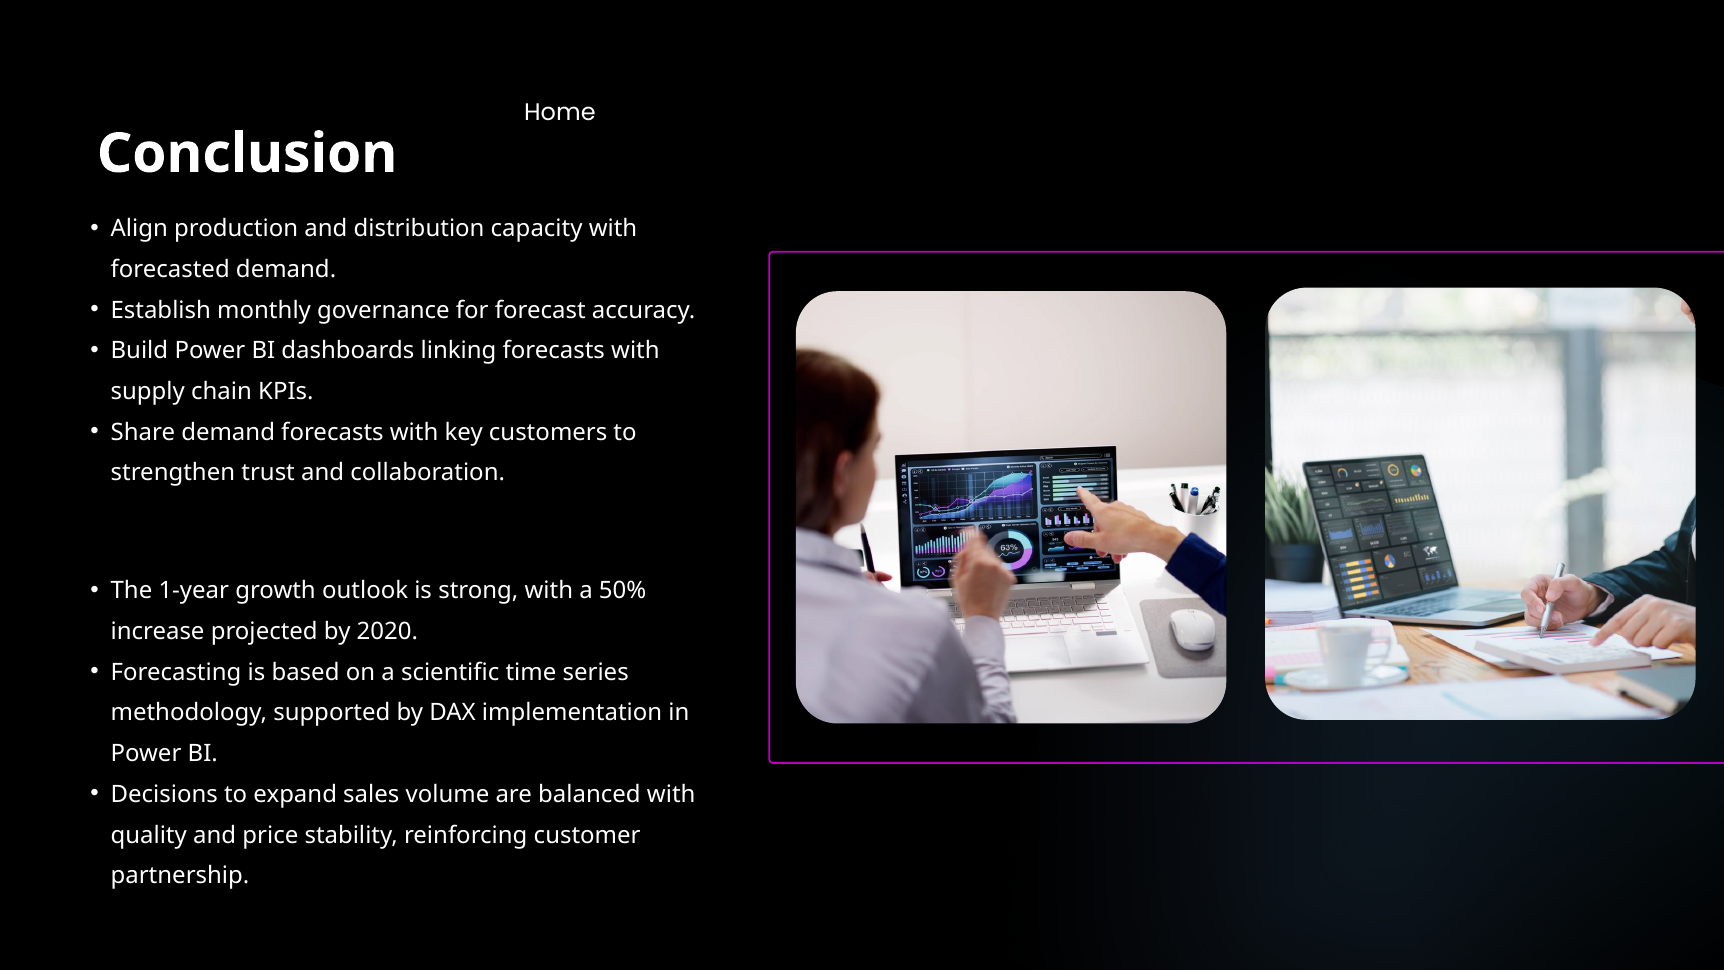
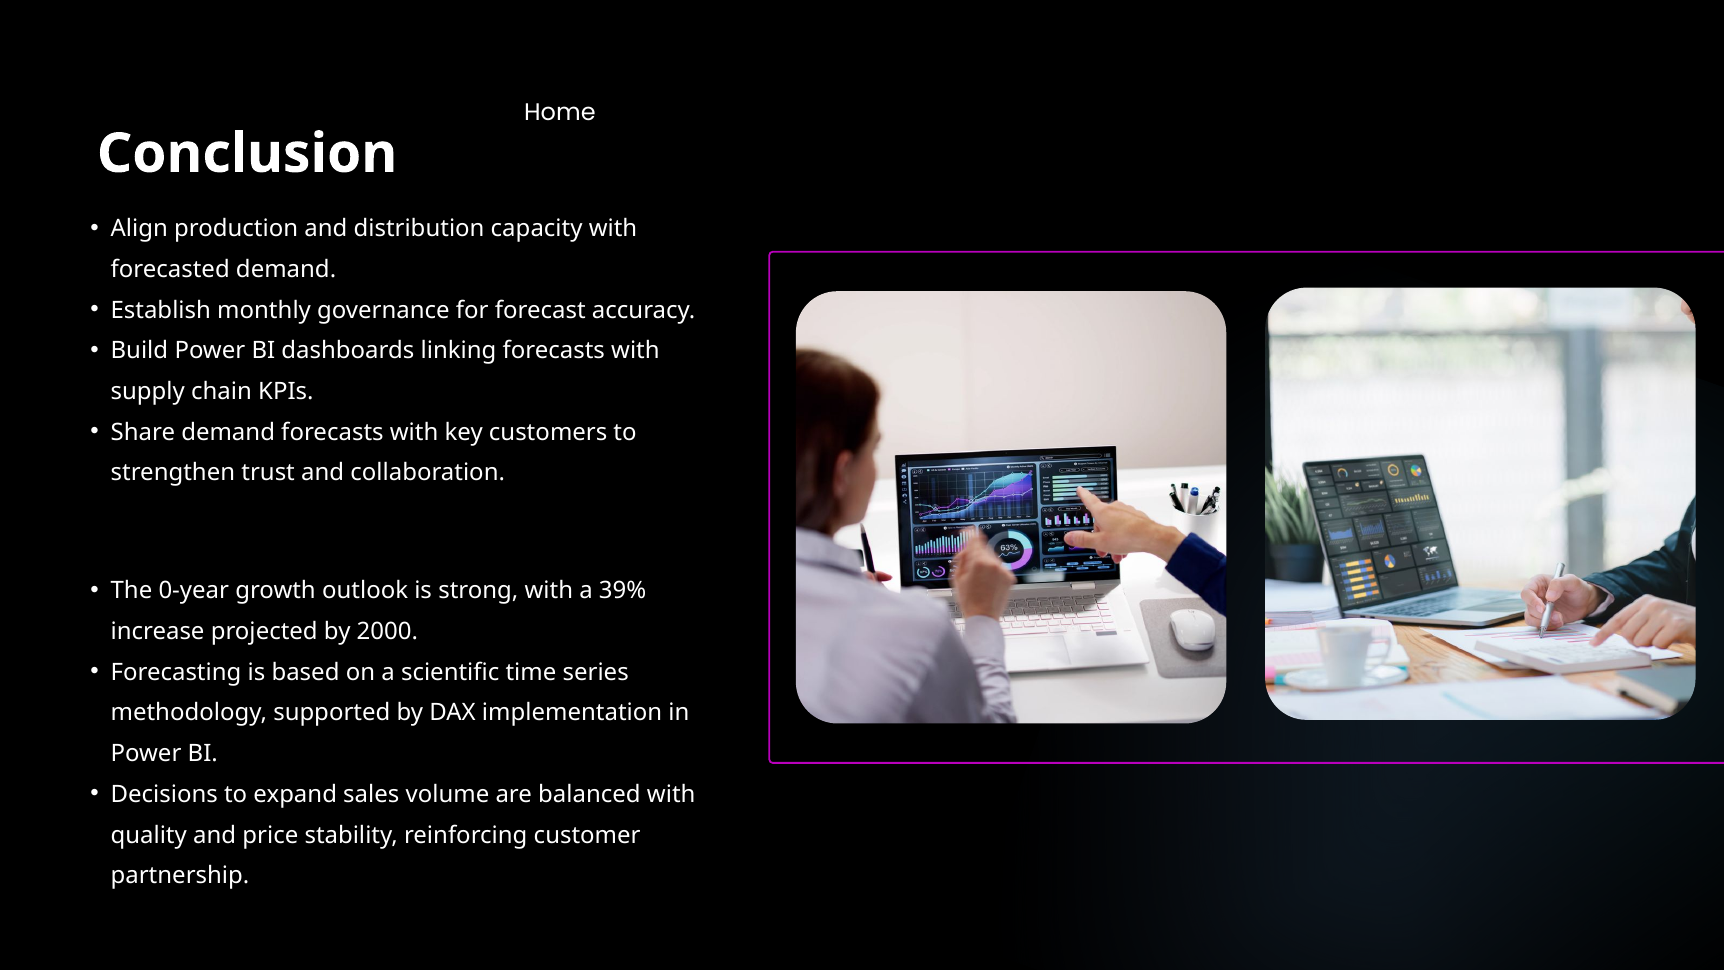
1-year: 1-year -> 0-year
50%: 50% -> 39%
2020: 2020 -> 2000
